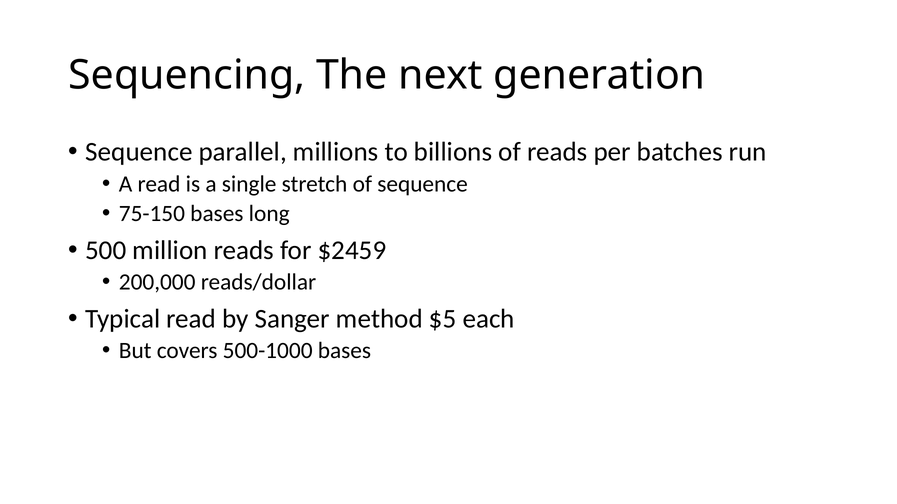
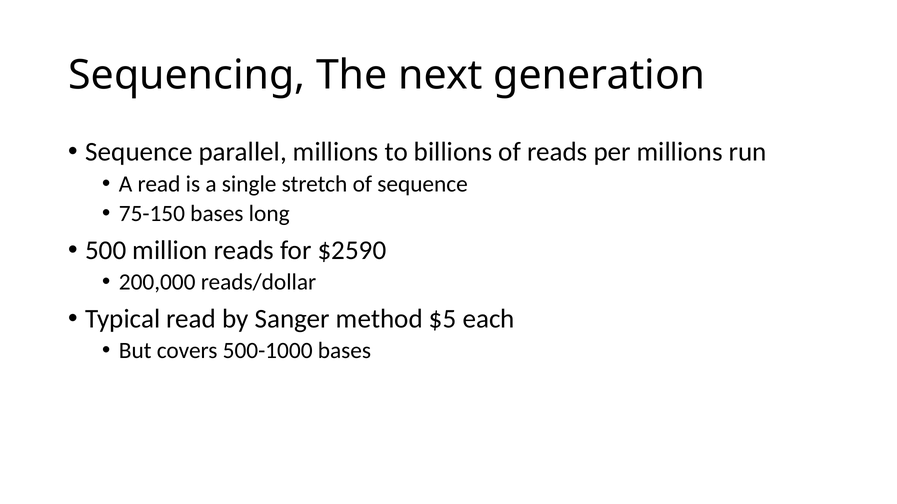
per batches: batches -> millions
$2459: $2459 -> $2590
